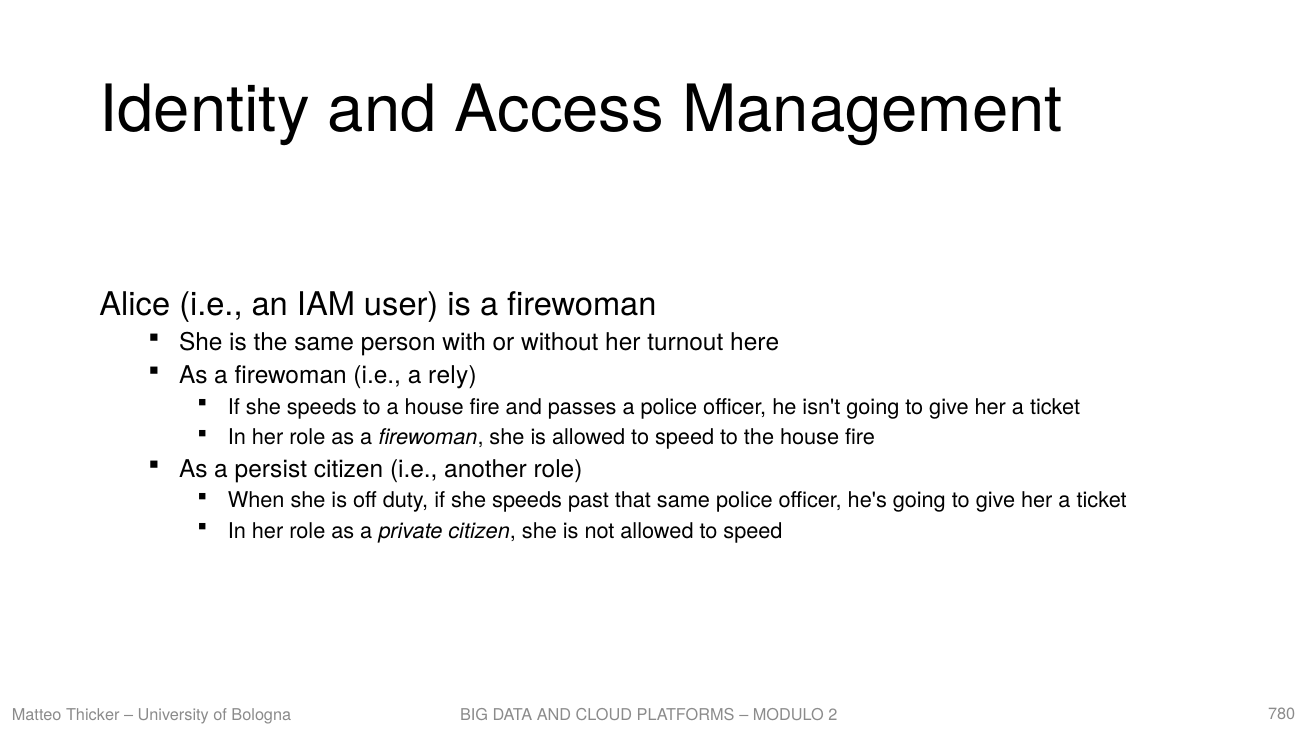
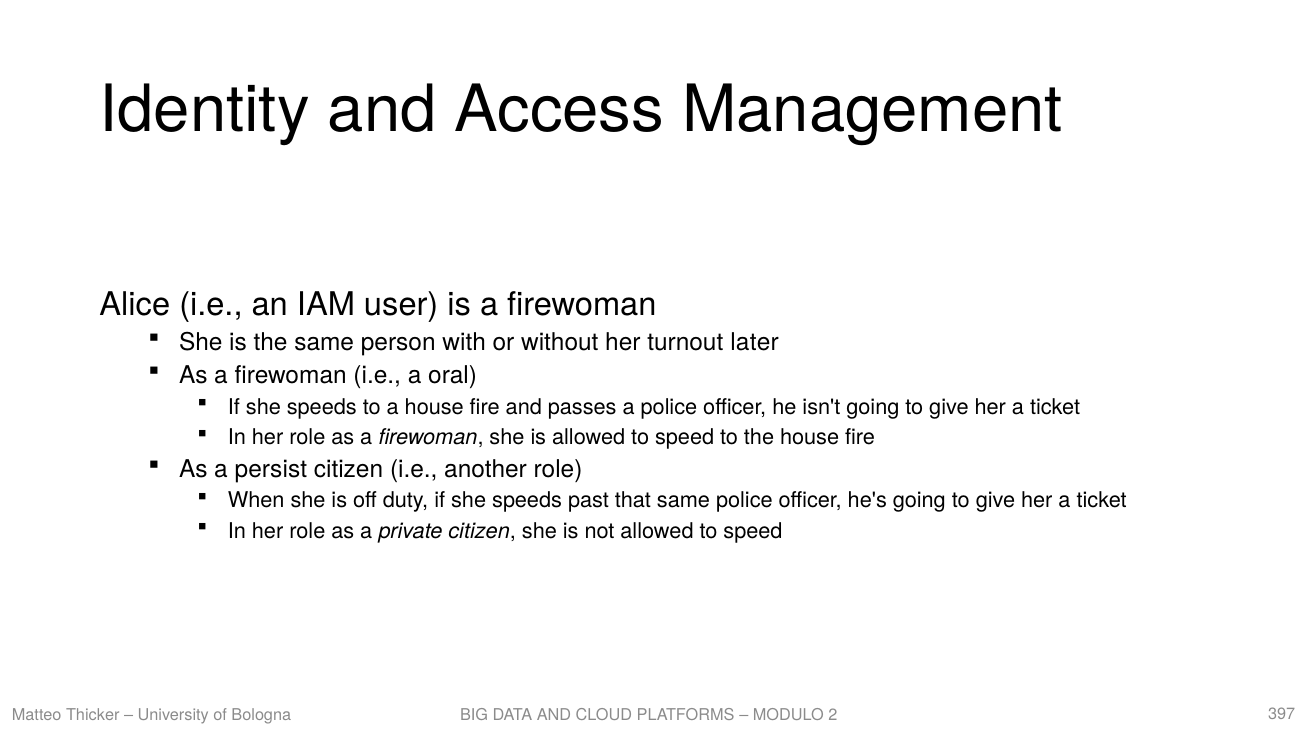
here: here -> later
rely: rely -> oral
780: 780 -> 397
